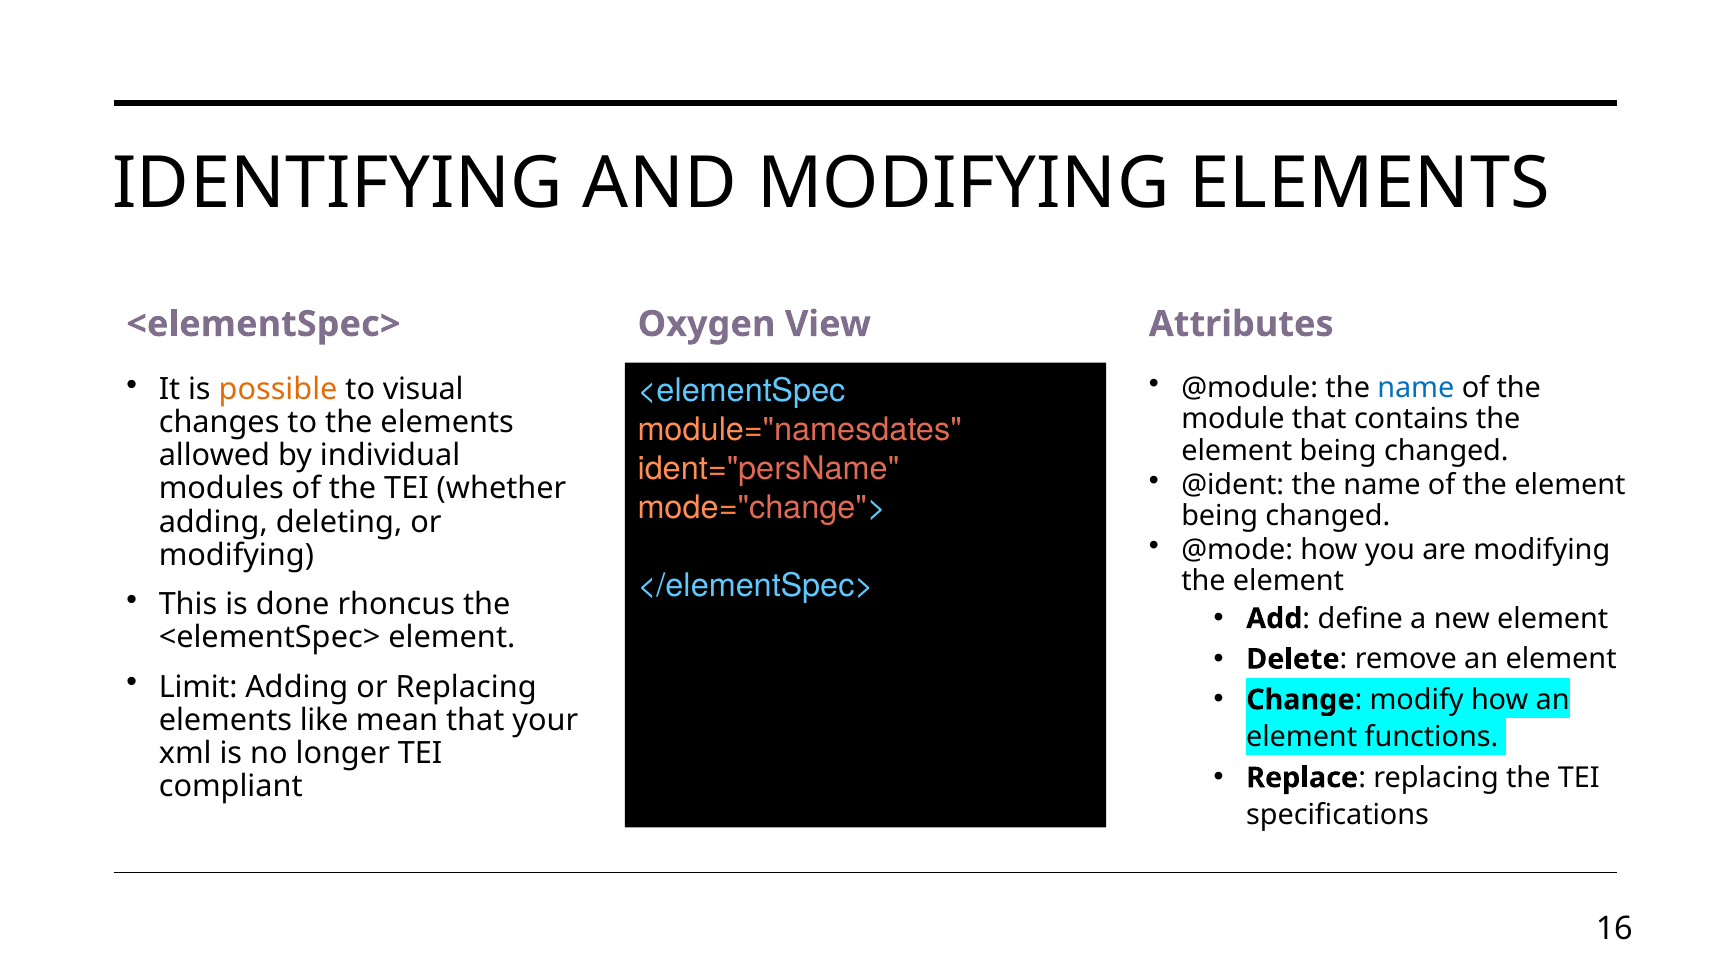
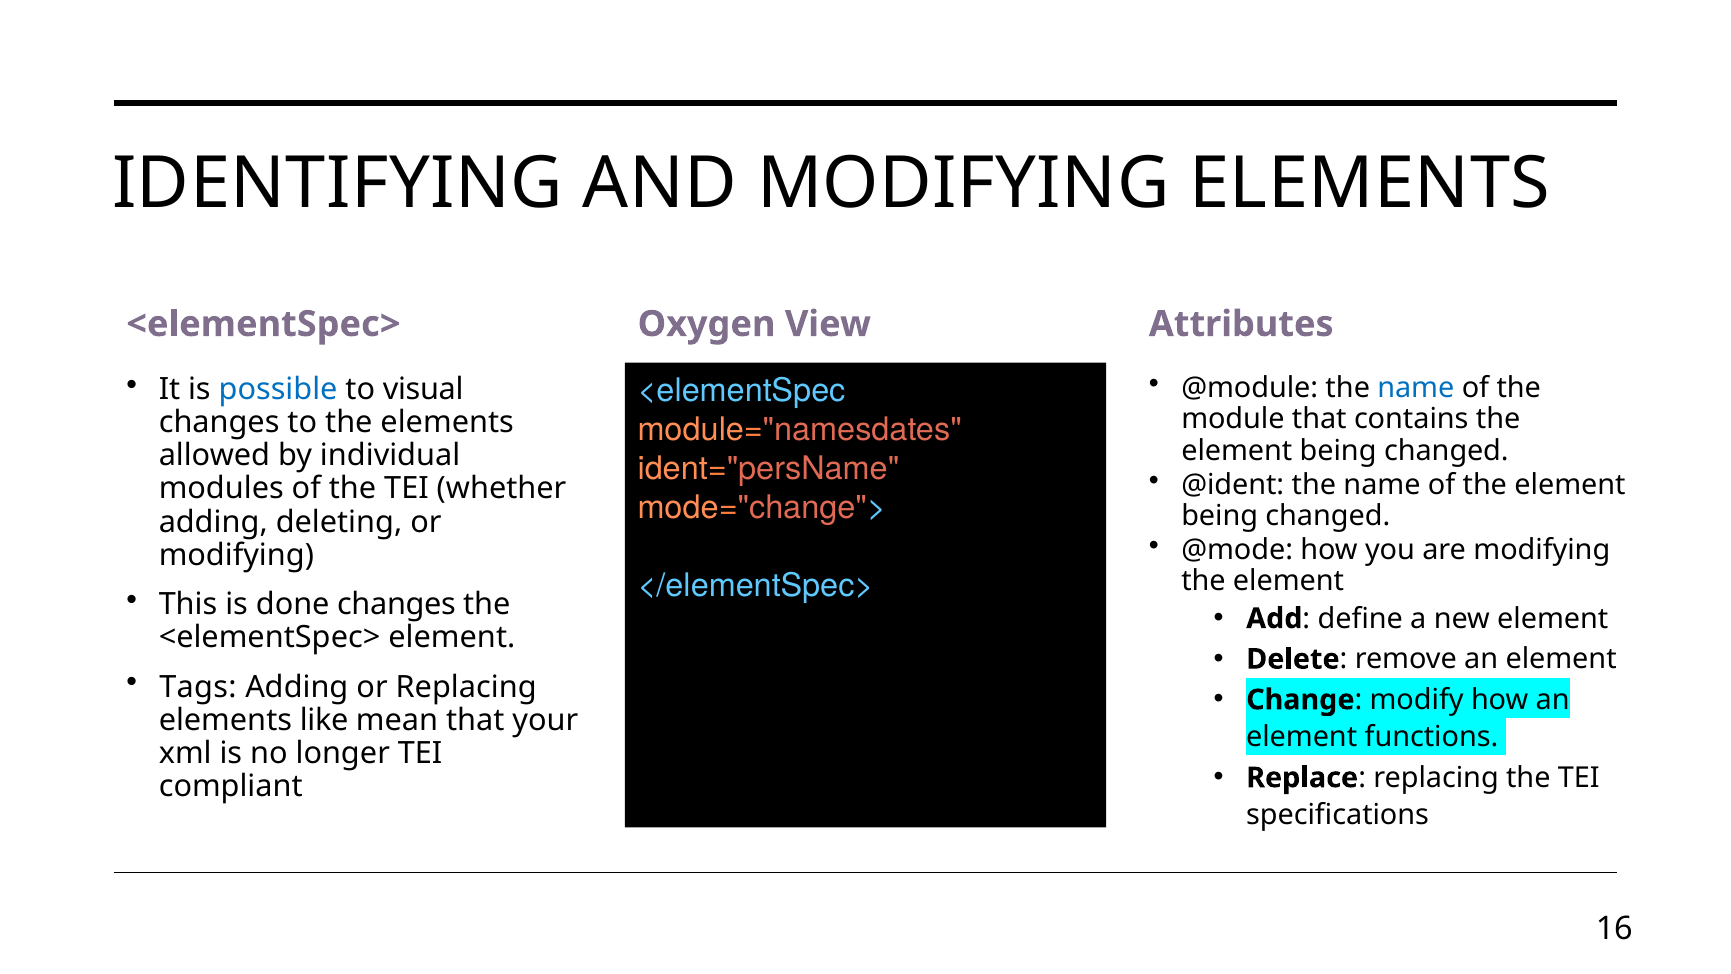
possible colour: orange -> blue
done rhoncus: rhoncus -> changes
Limit: Limit -> Tags
